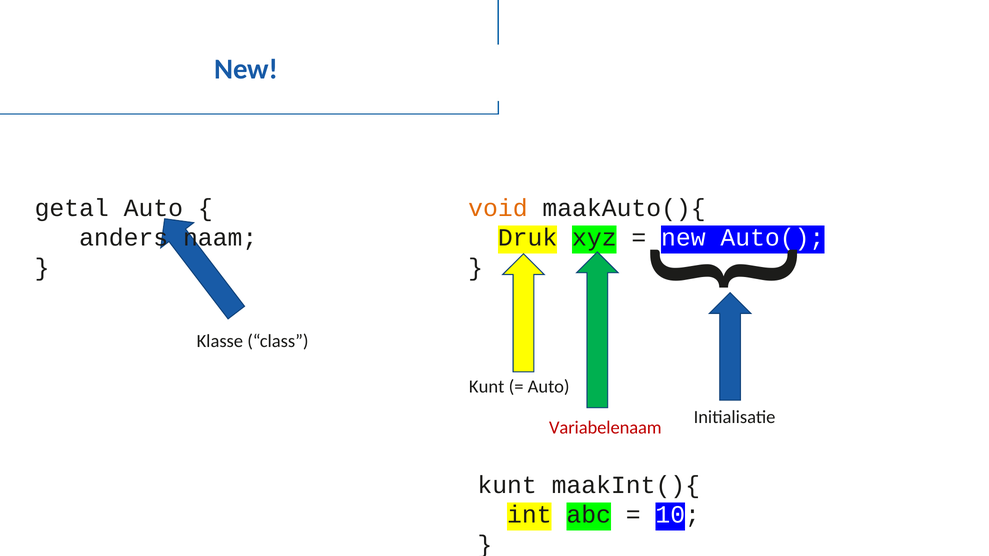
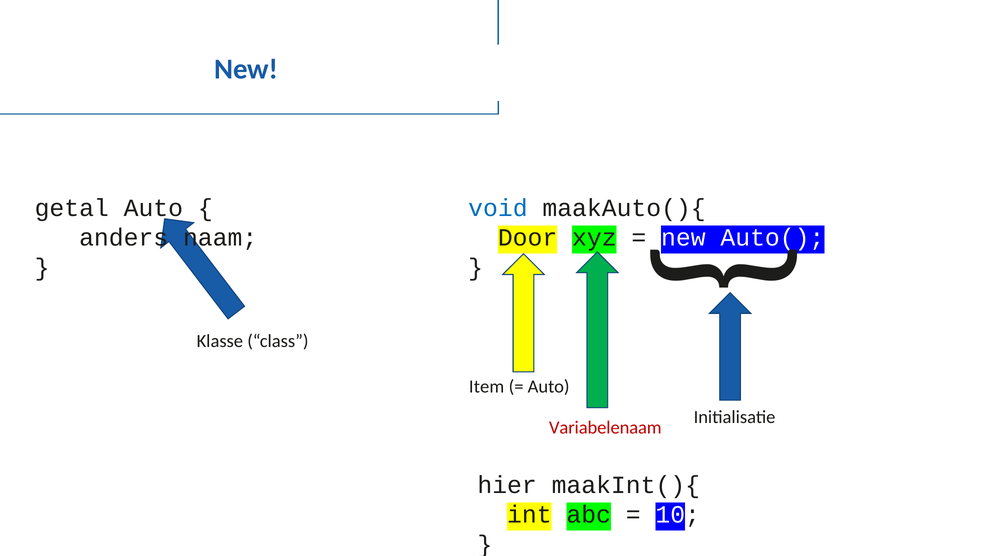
void colour: orange -> blue
Druk: Druk -> Door
Kunt at (487, 387): Kunt -> Item
kunt at (507, 485): kunt -> hier
